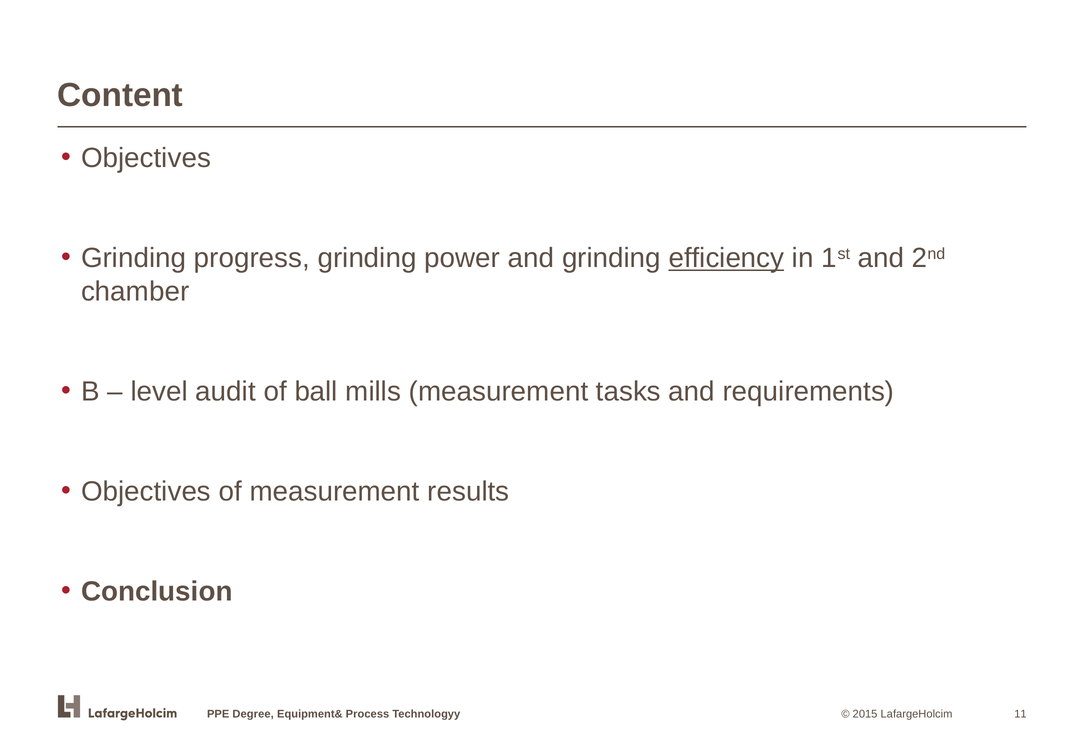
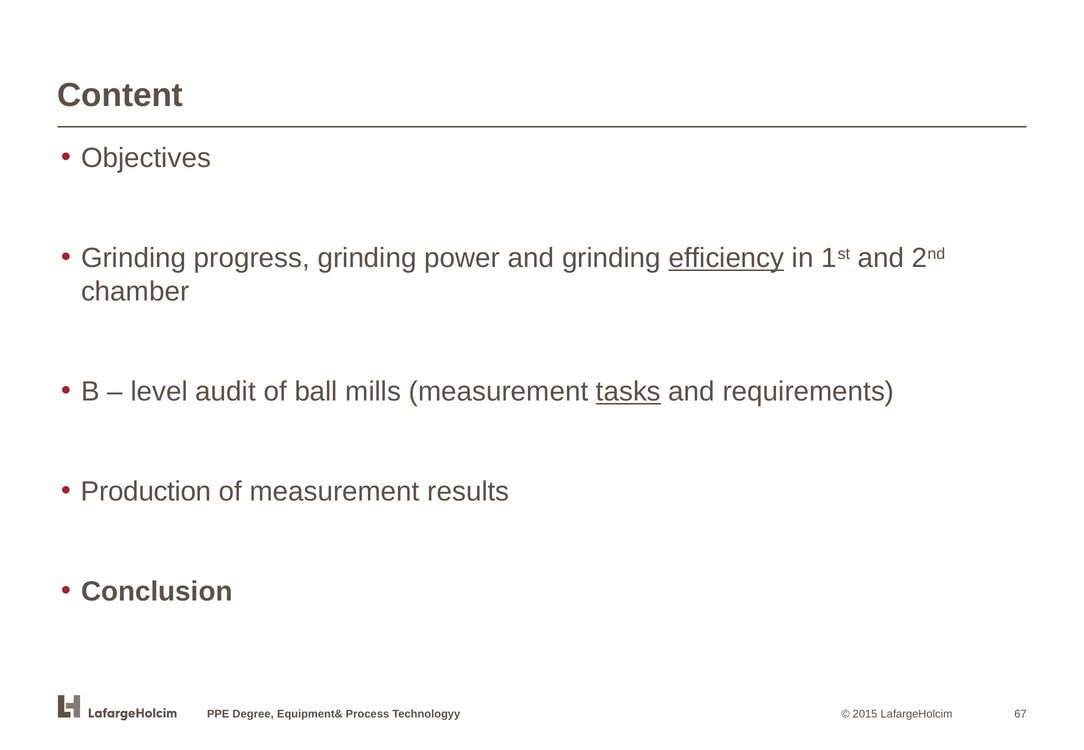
tasks underline: none -> present
Objectives at (146, 492): Objectives -> Production
11: 11 -> 67
